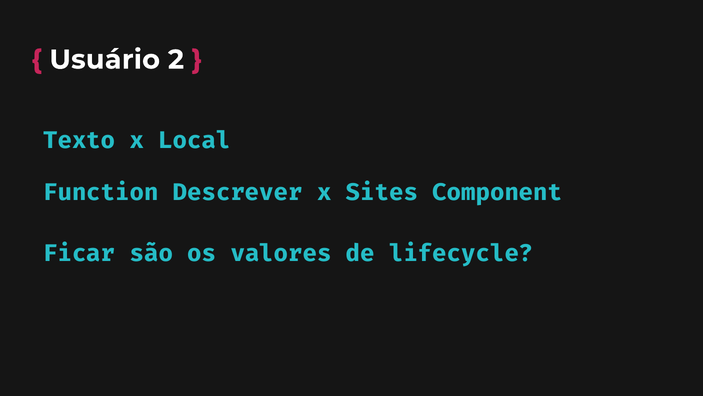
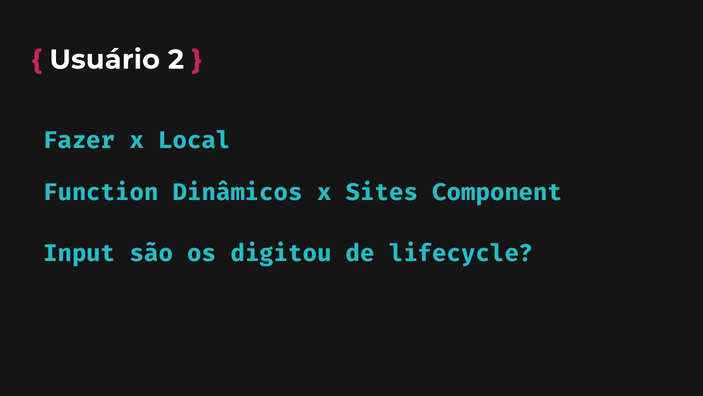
Texto: Texto -> Fazer
Descrever: Descrever -> Dinâmicos
Ficar: Ficar -> Input
valores: valores -> digitou
